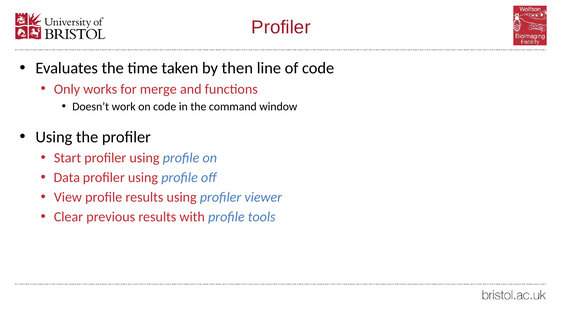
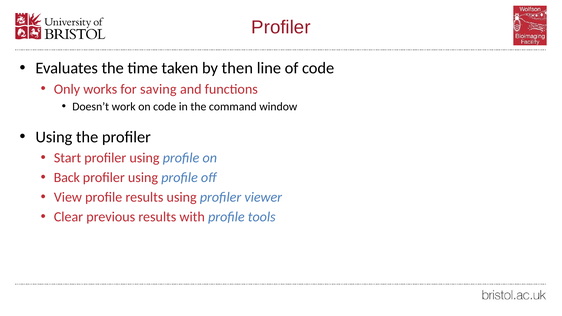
merge: merge -> saving
Data: Data -> Back
